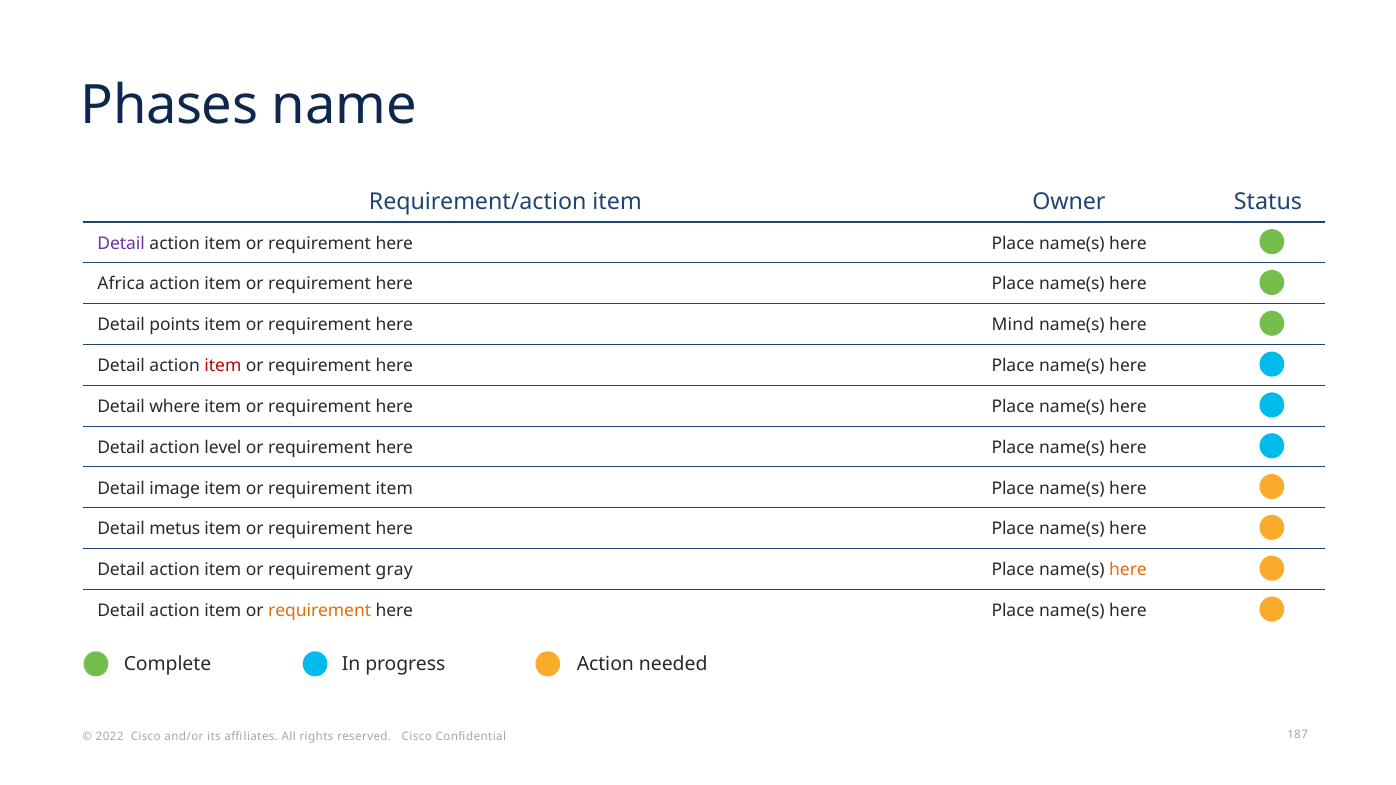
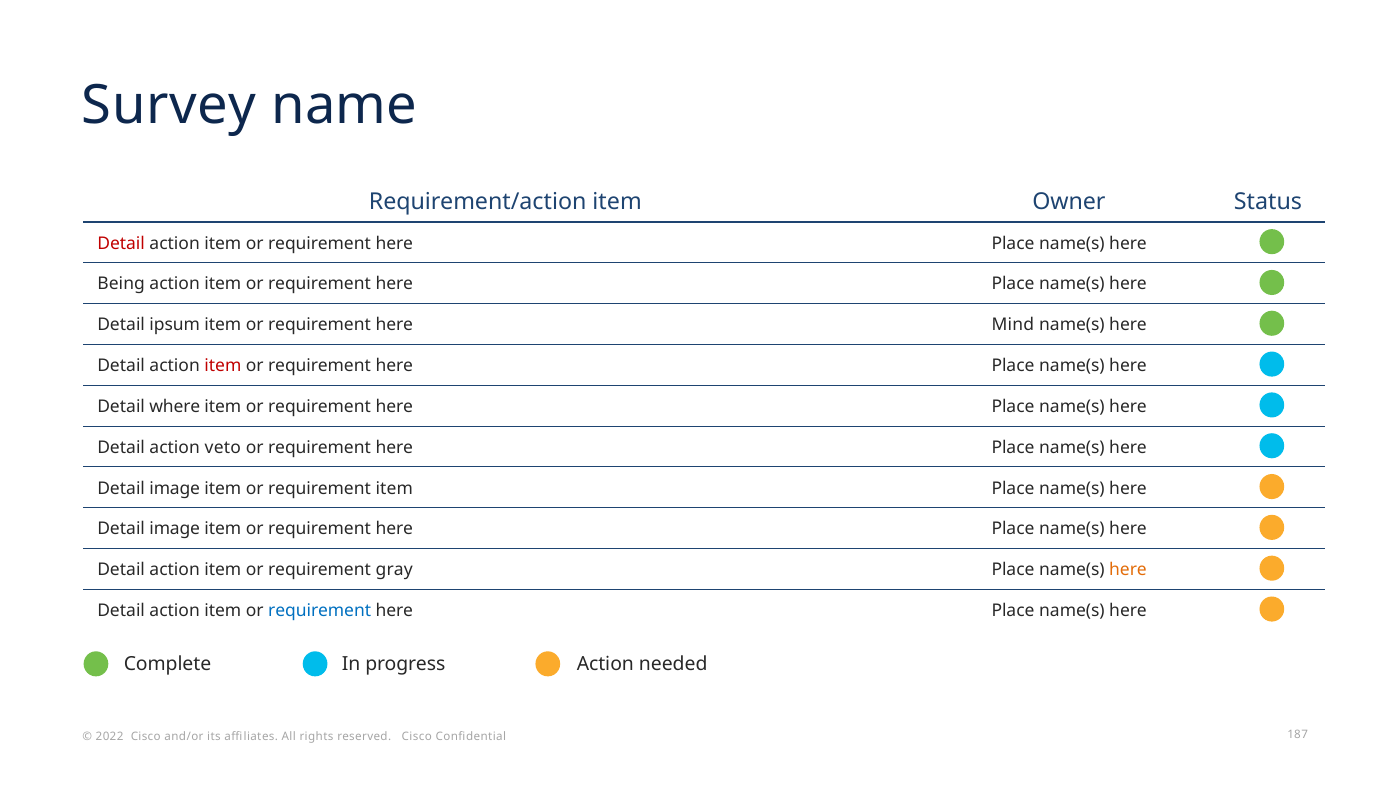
Phases: Phases -> Survey
Detail at (121, 243) colour: purple -> red
Africa: Africa -> Being
points: points -> ipsum
level: level -> veto
metus at (175, 529): metus -> image
requirement at (320, 611) colour: orange -> blue
